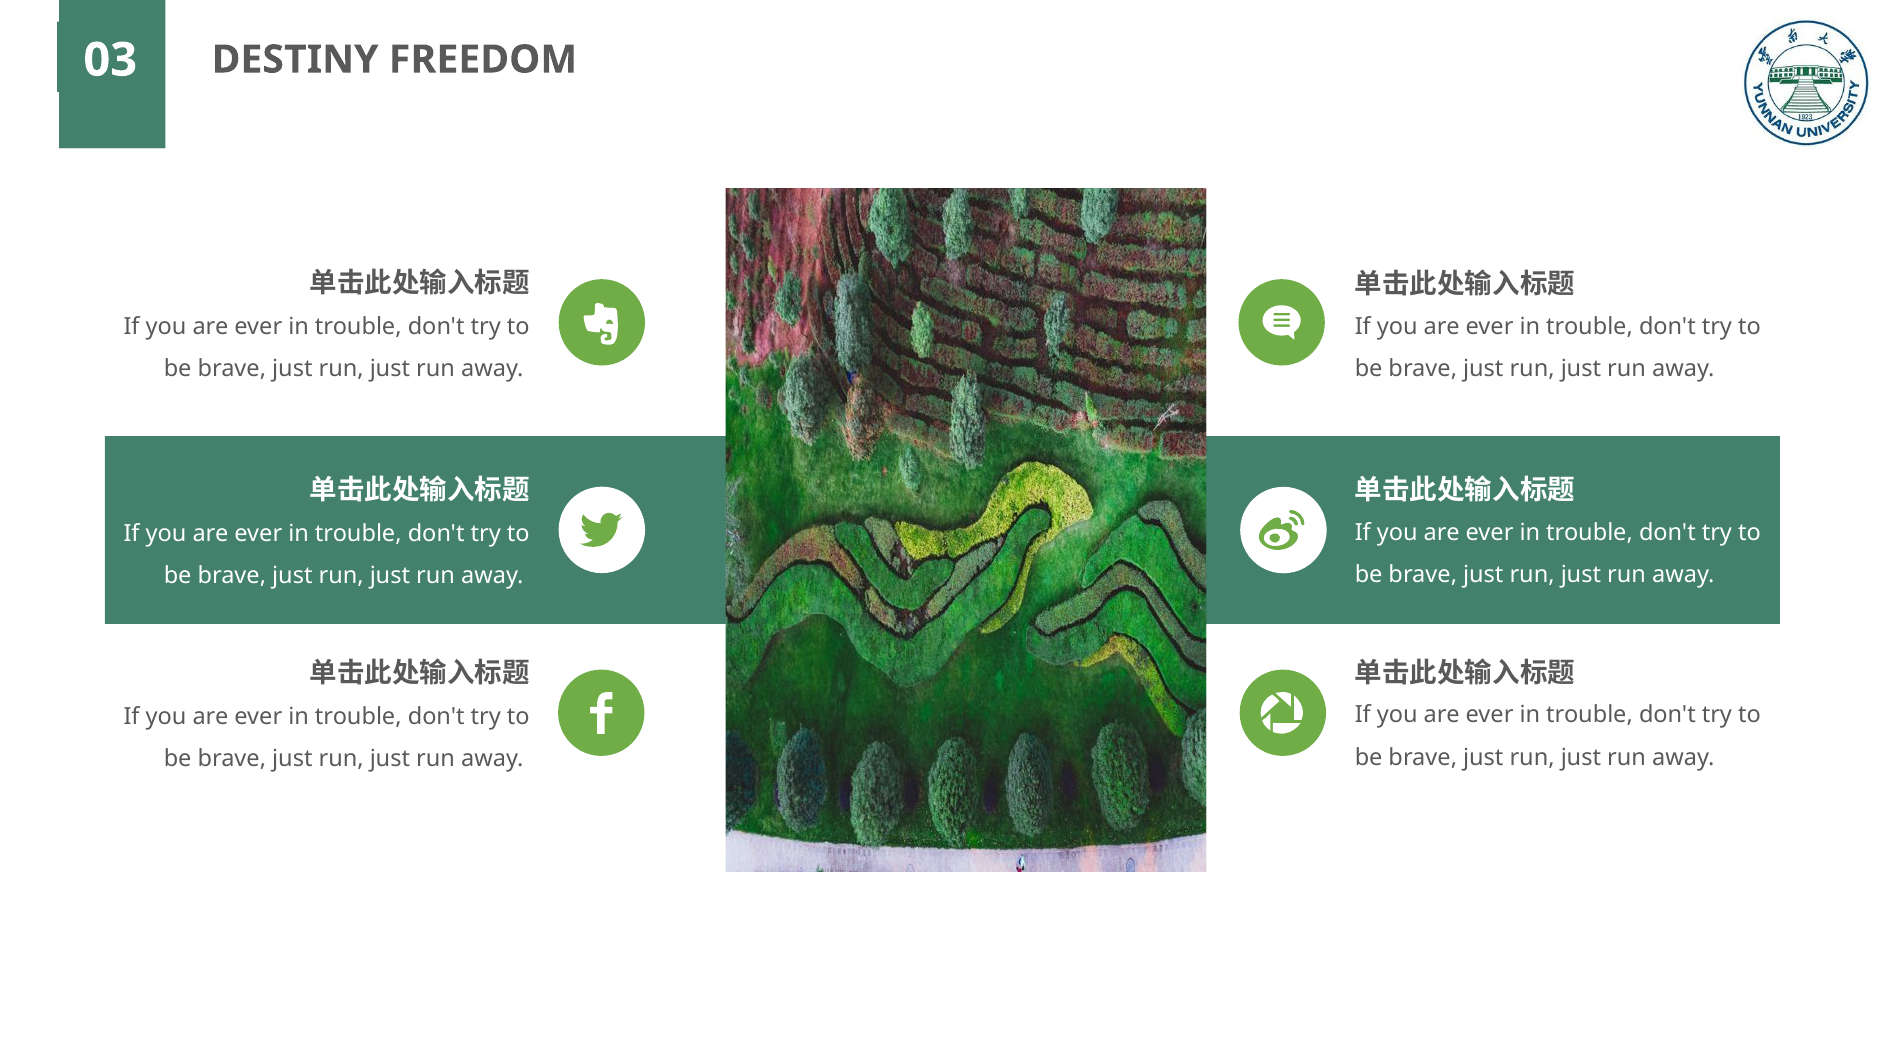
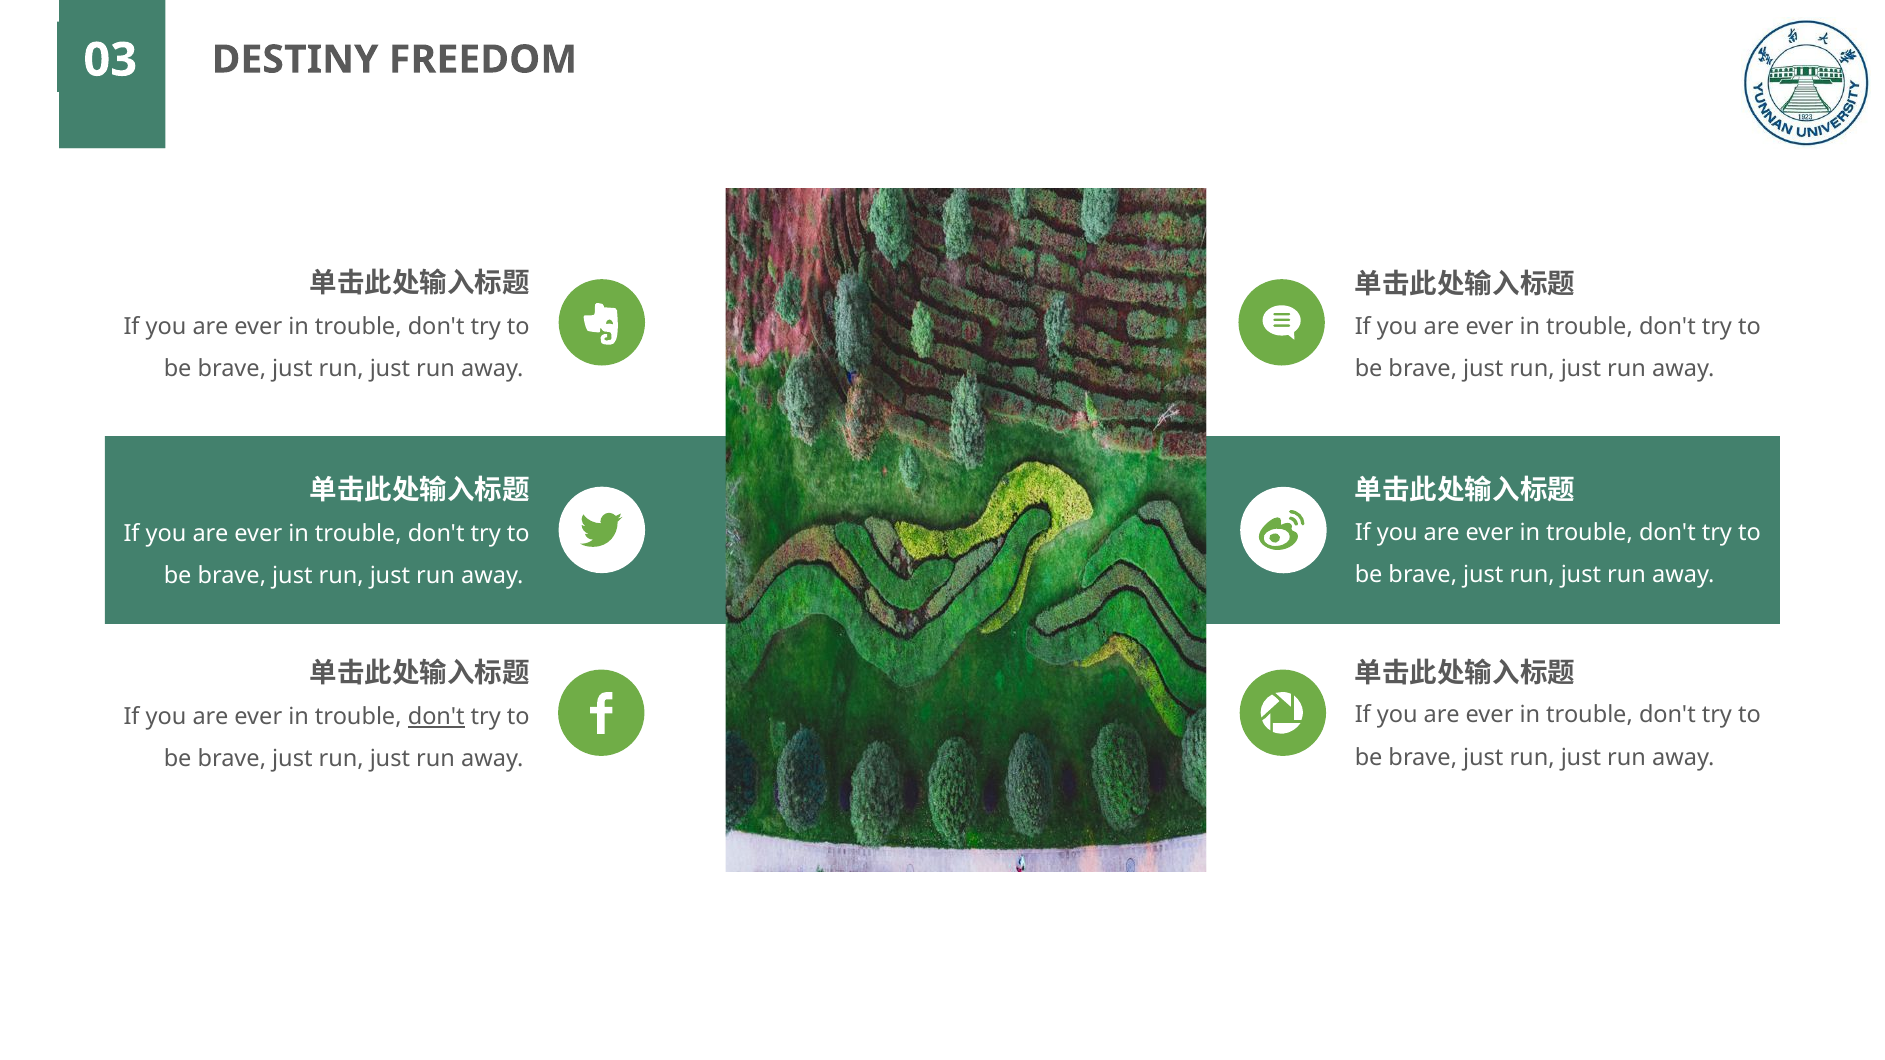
don't at (436, 717) underline: none -> present
